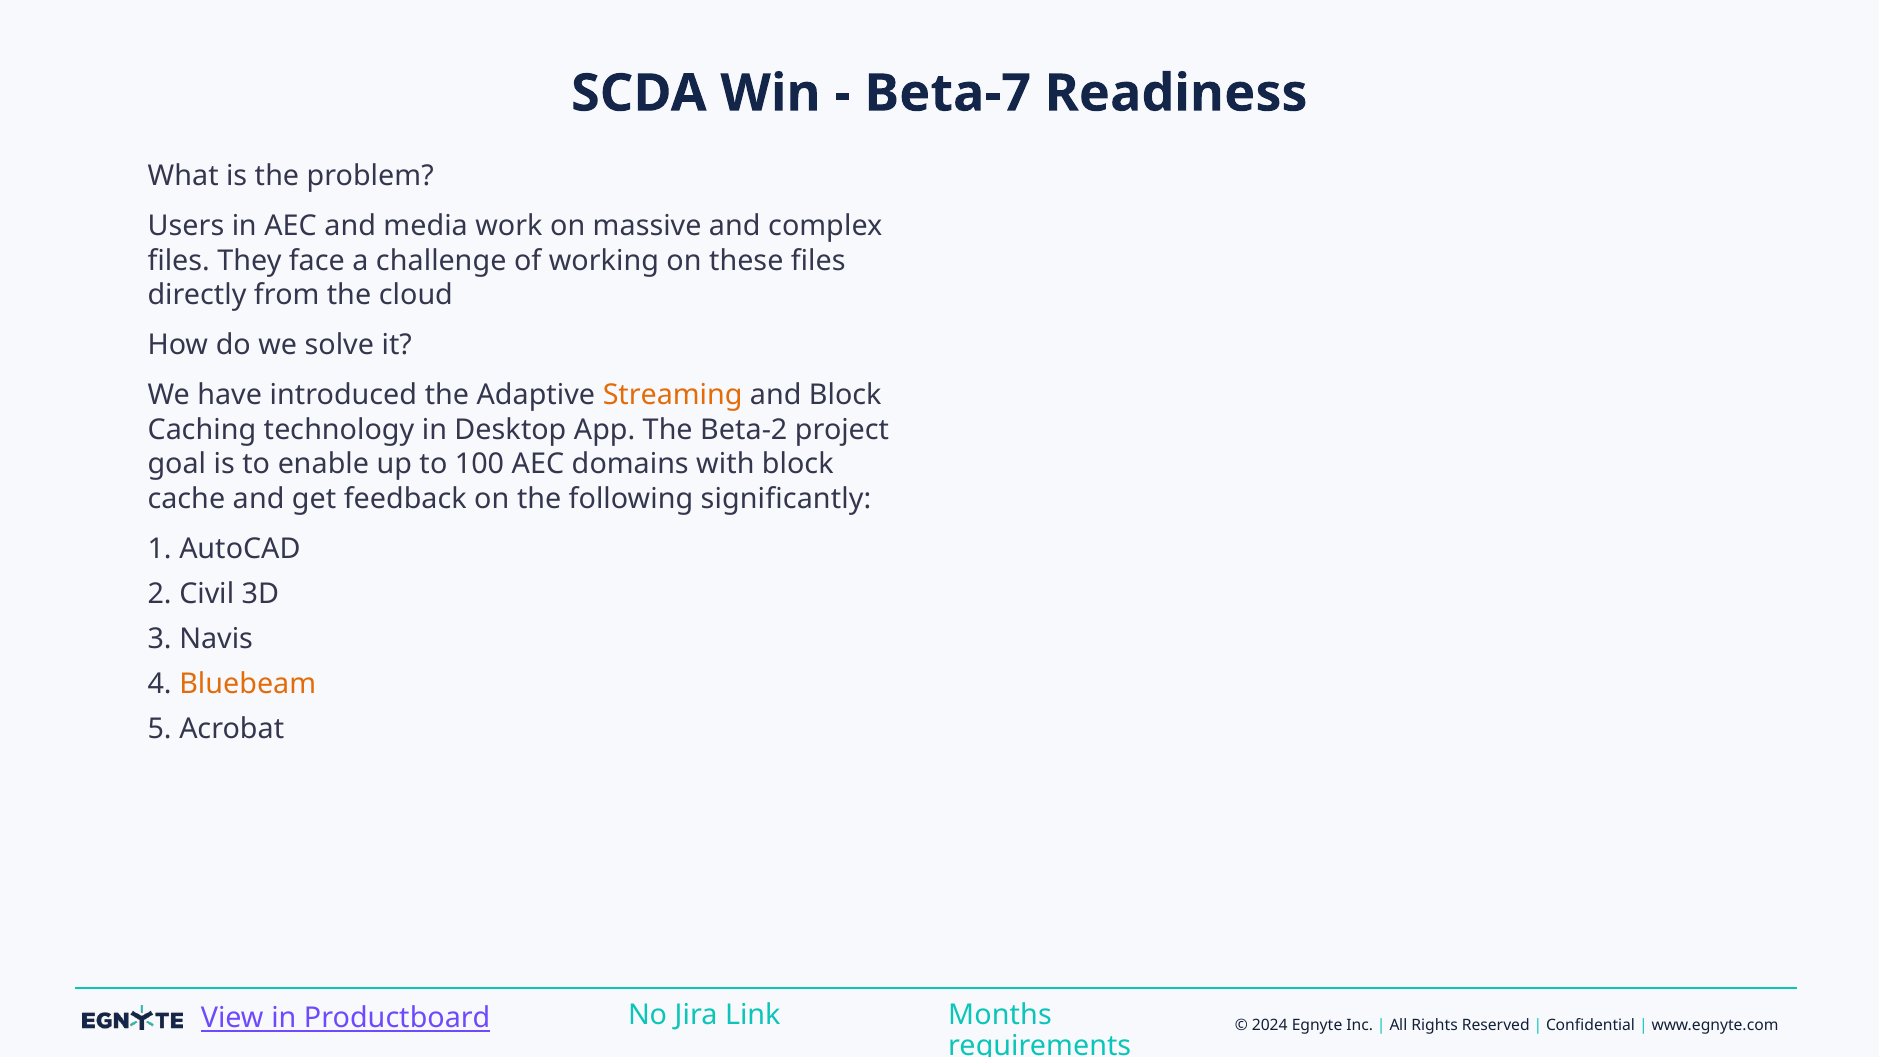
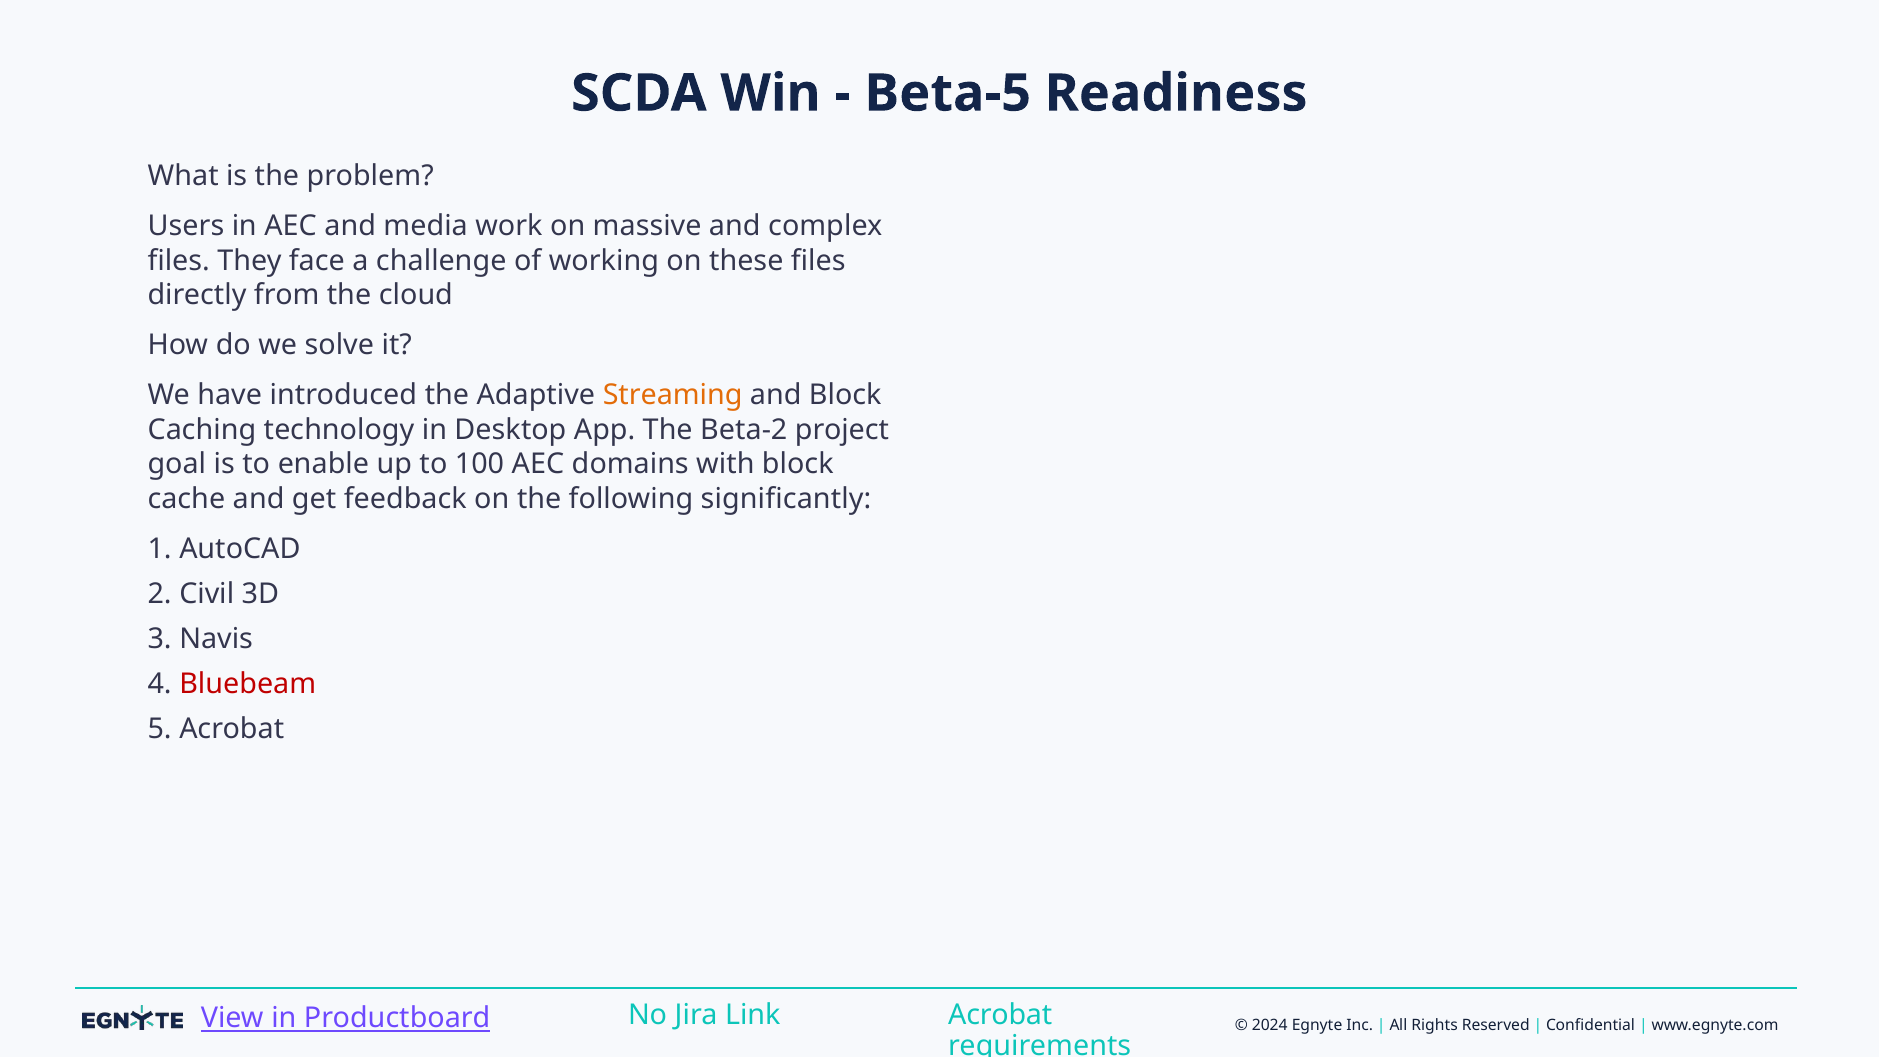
Beta-7: Beta-7 -> Beta-5
Bluebeam colour: orange -> red
Link Months: Months -> Acrobat
